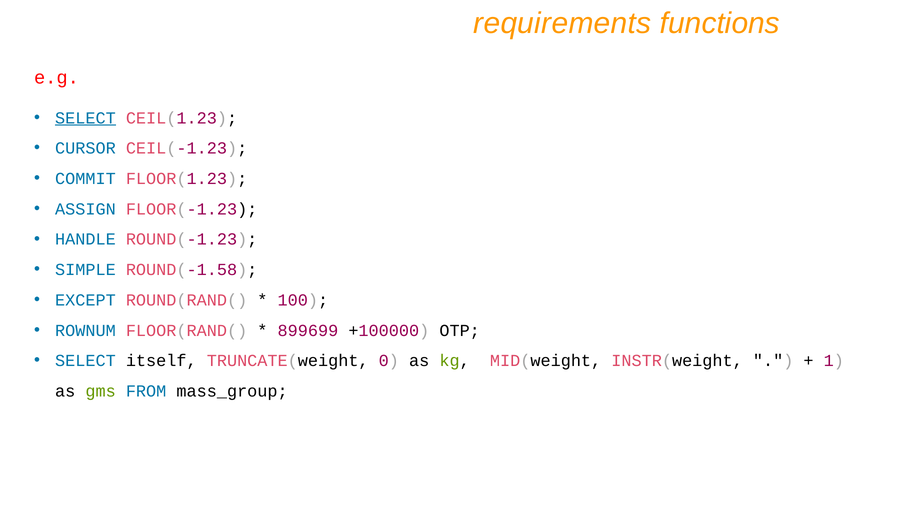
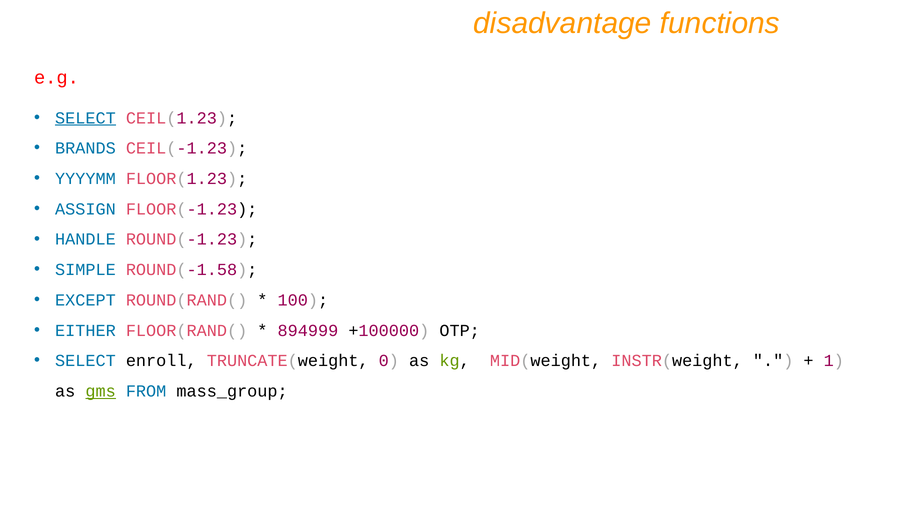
requirements: requirements -> disadvantage
CURSOR: CURSOR -> BRANDS
COMMIT: COMMIT -> YYYYMM
ROWNUM: ROWNUM -> EITHER
899699: 899699 -> 894999
itself: itself -> enroll
gms underline: none -> present
